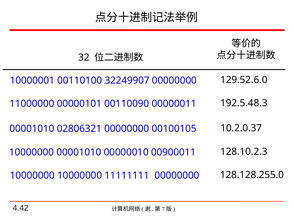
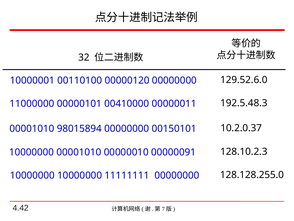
32249907: 32249907 -> 00000120
00110090: 00110090 -> 00410000
02806321: 02806321 -> 98015894
00100105: 00100105 -> 00150101
00900011: 00900011 -> 00000091
